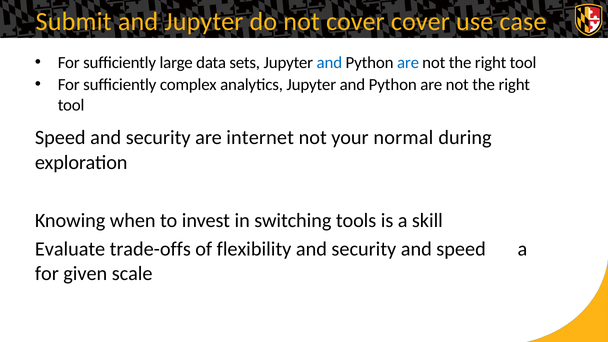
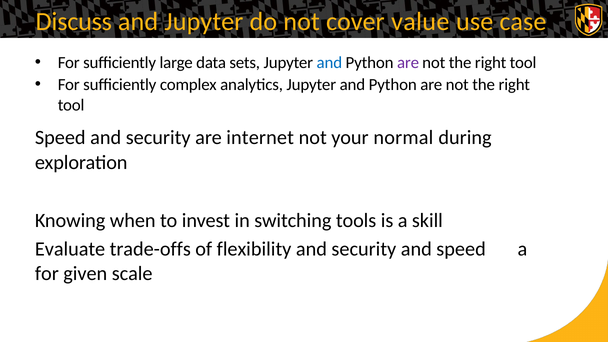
Submit: Submit -> Discuss
cover cover: cover -> value
are at (408, 62) colour: blue -> purple
